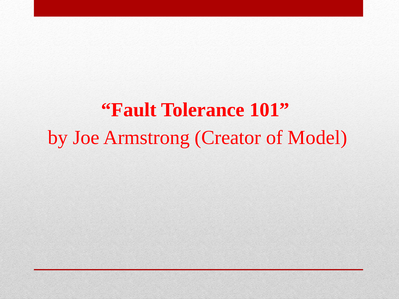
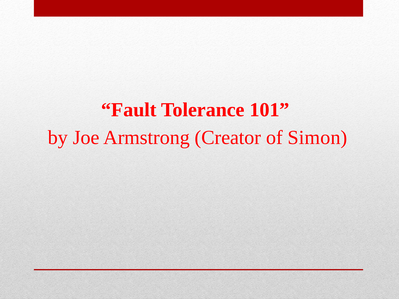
Model: Model -> Simon
